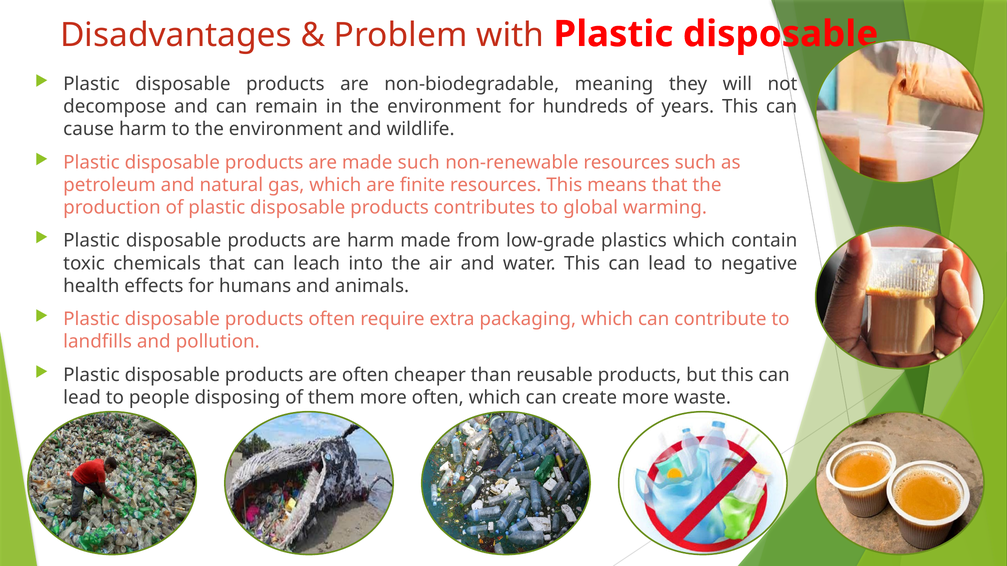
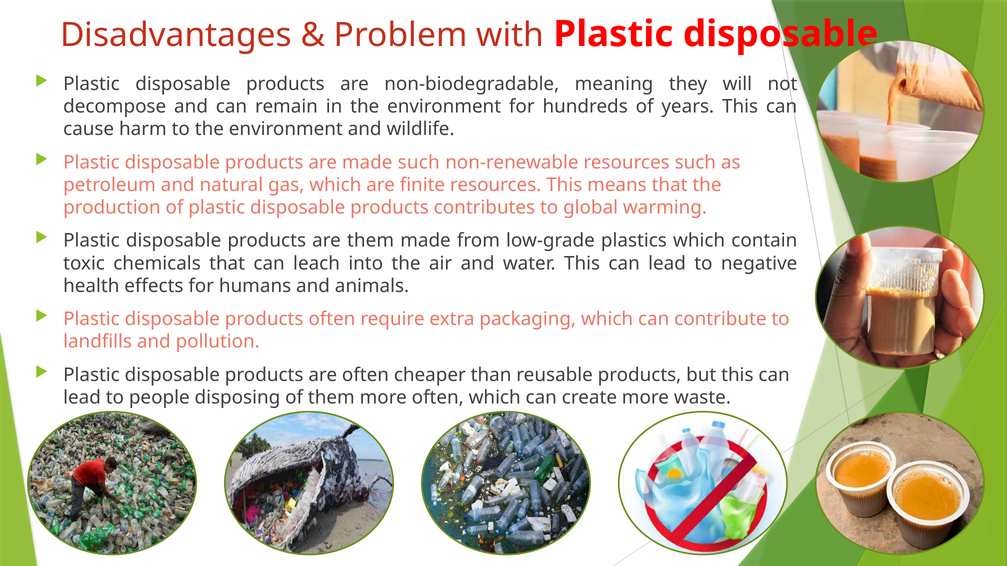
are harm: harm -> them
